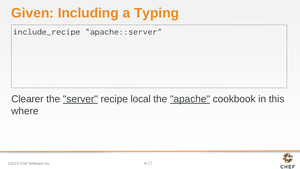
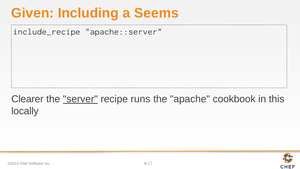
Typing: Typing -> Seems
local: local -> runs
apache underline: present -> none
where: where -> locally
